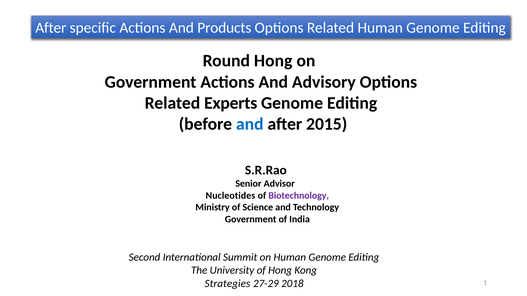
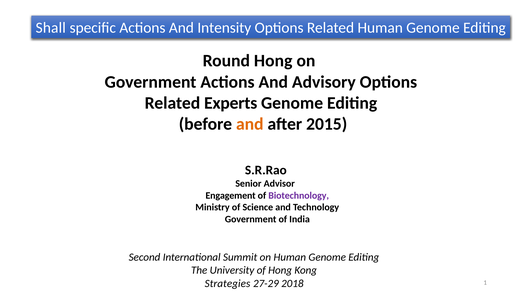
After at (51, 28): After -> Shall
Products: Products -> Intensity
and at (250, 124) colour: blue -> orange
Nucleotides: Nucleotides -> Engagement
